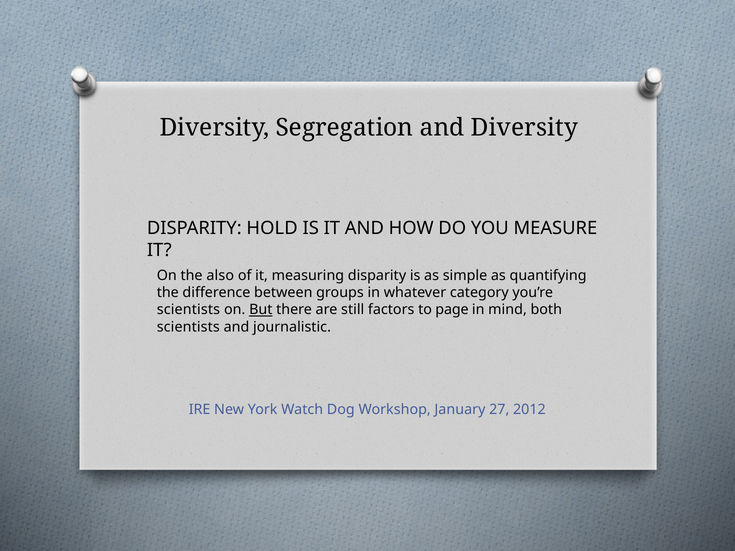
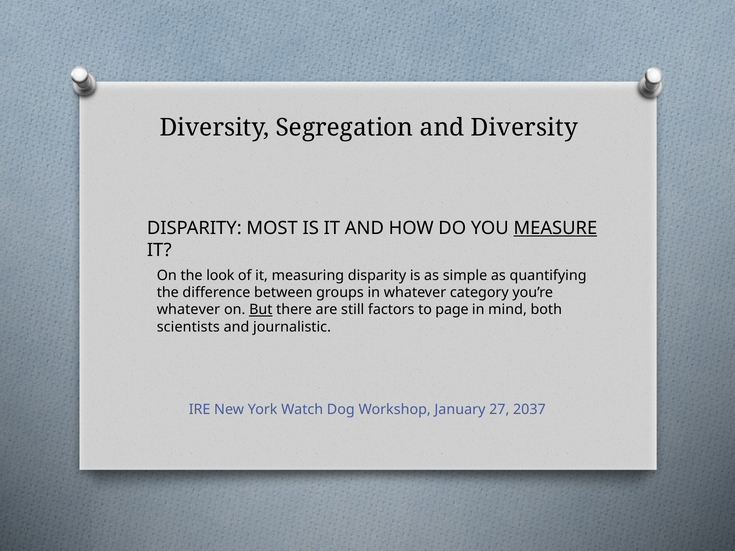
HOLD: HOLD -> MOST
MEASURE underline: none -> present
also: also -> look
scientists at (188, 310): scientists -> whatever
2012: 2012 -> 2037
